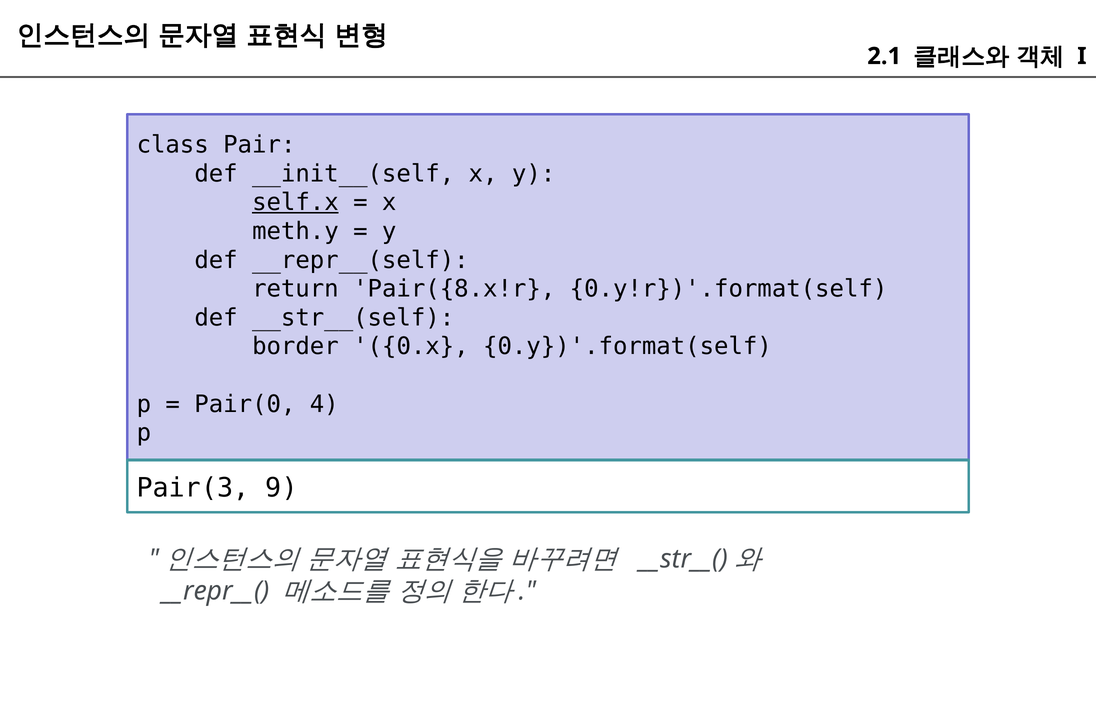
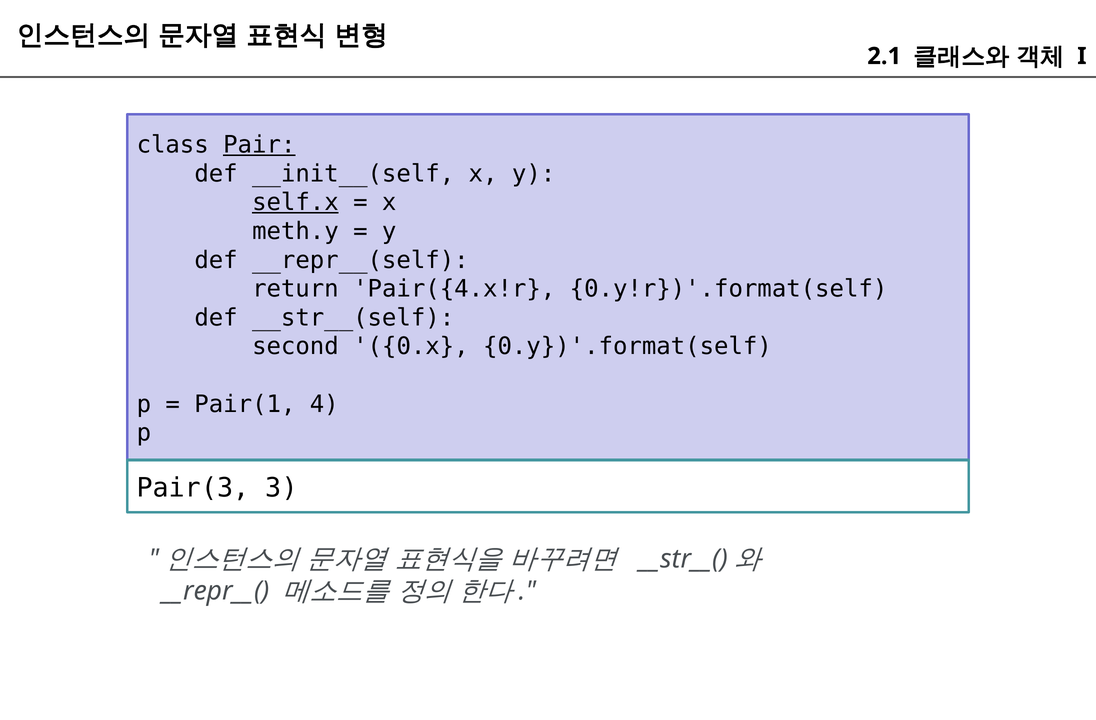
Pair underline: none -> present
Pair({8.x!r: Pair({8.x!r -> Pair({4.x!r
border: border -> second
Pair(0: Pair(0 -> Pair(1
9: 9 -> 3
